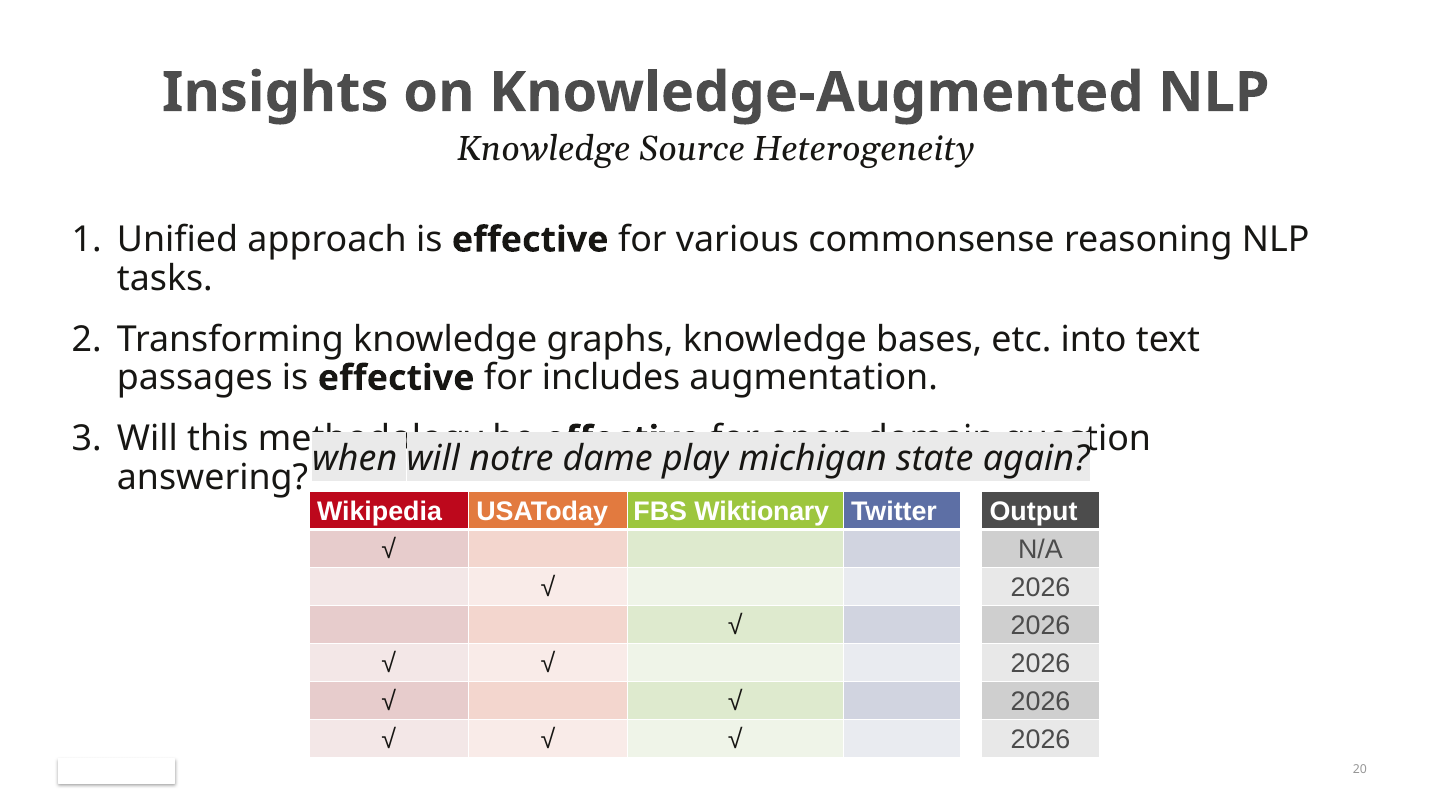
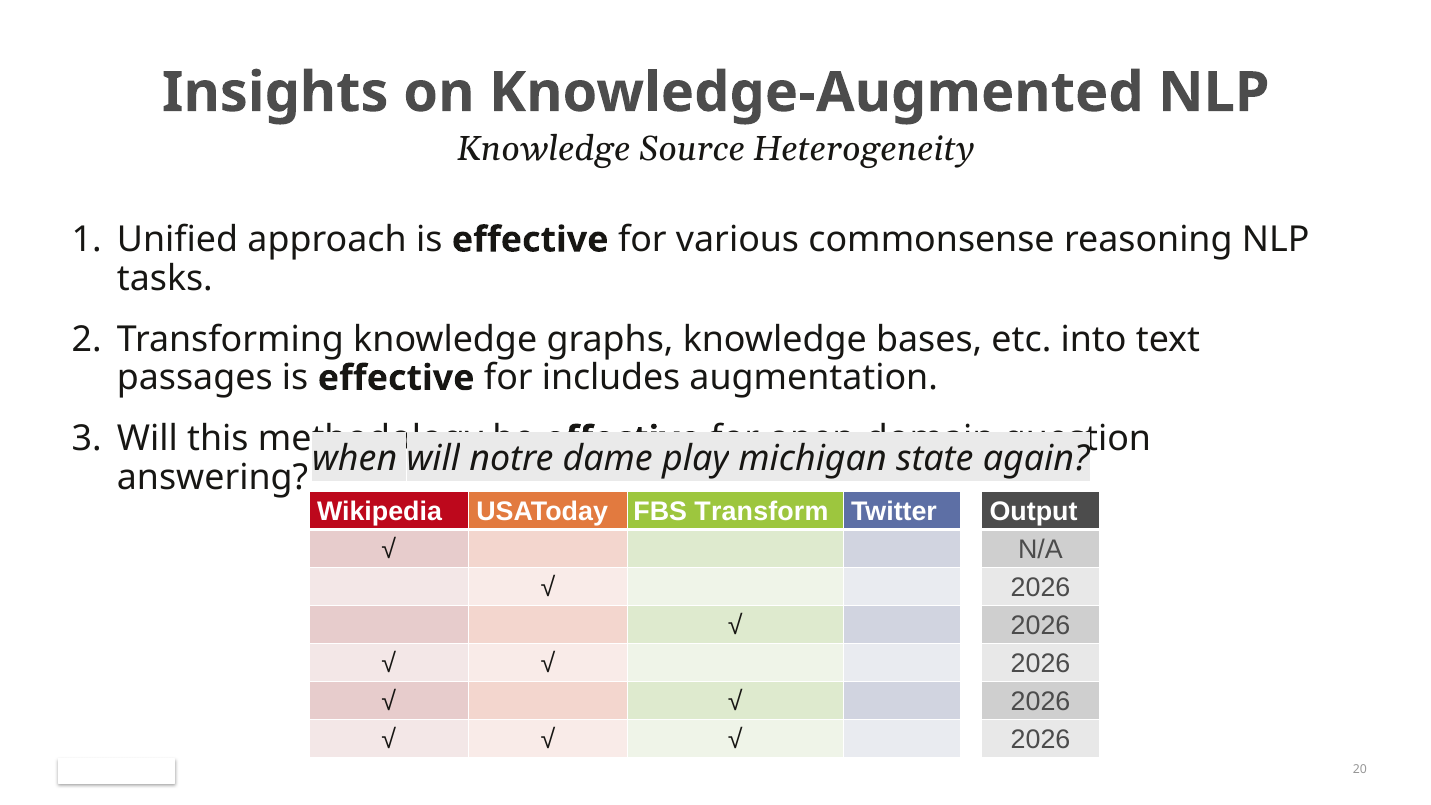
Wiktionary: Wiktionary -> Transform
